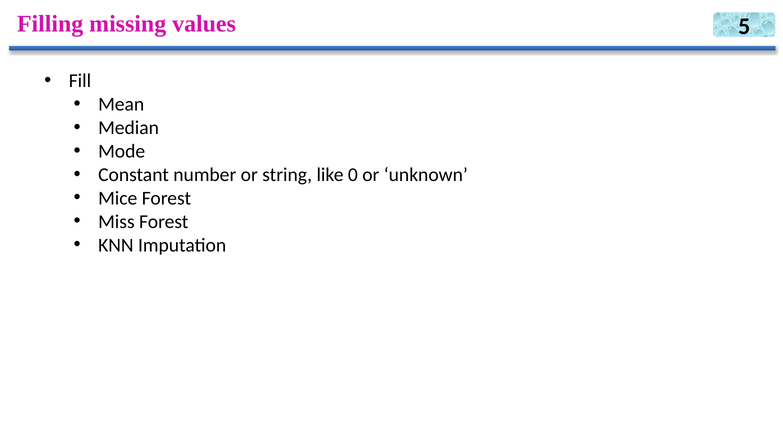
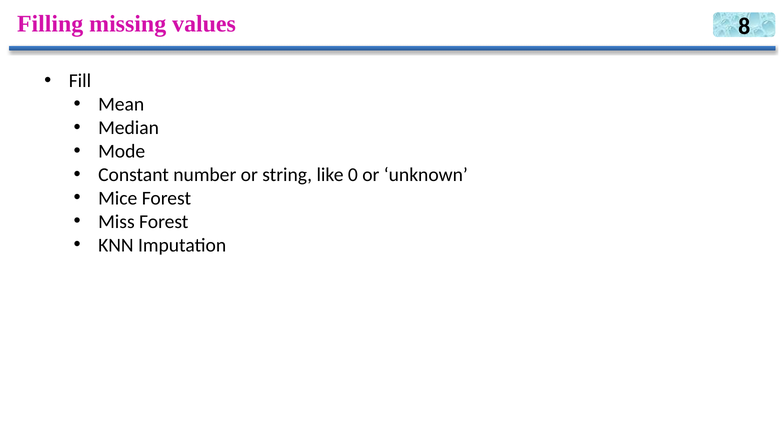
5: 5 -> 8
